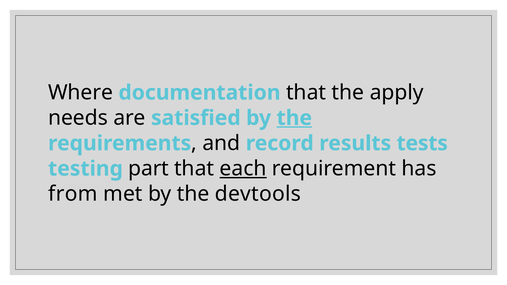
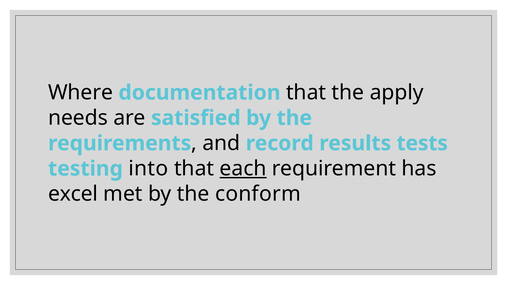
the at (294, 118) underline: present -> none
part: part -> into
from: from -> excel
devtools: devtools -> conform
